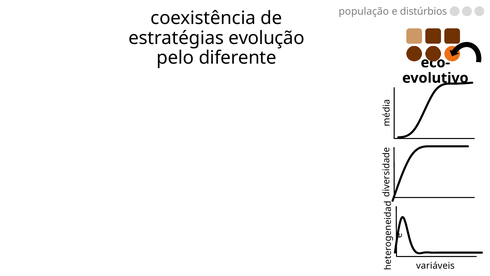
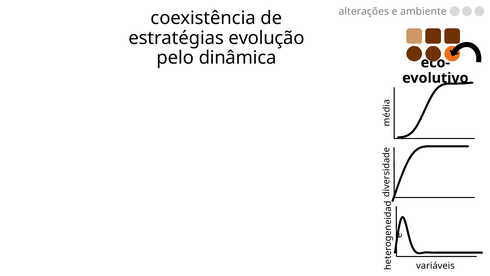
população: população -> alterações
distúrbios: distúrbios -> ambiente
diferente: diferente -> dinâmica
